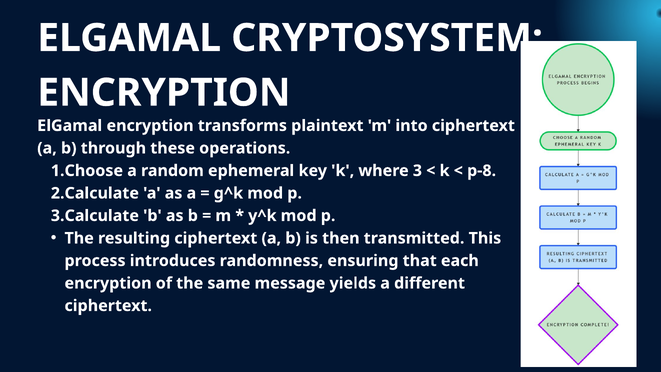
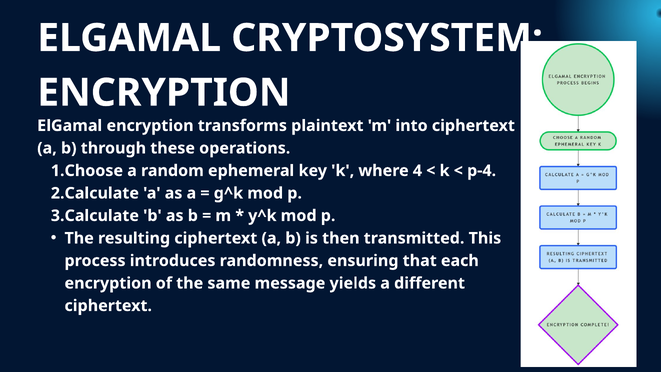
3: 3 -> 4
p-8: p-8 -> p-4
